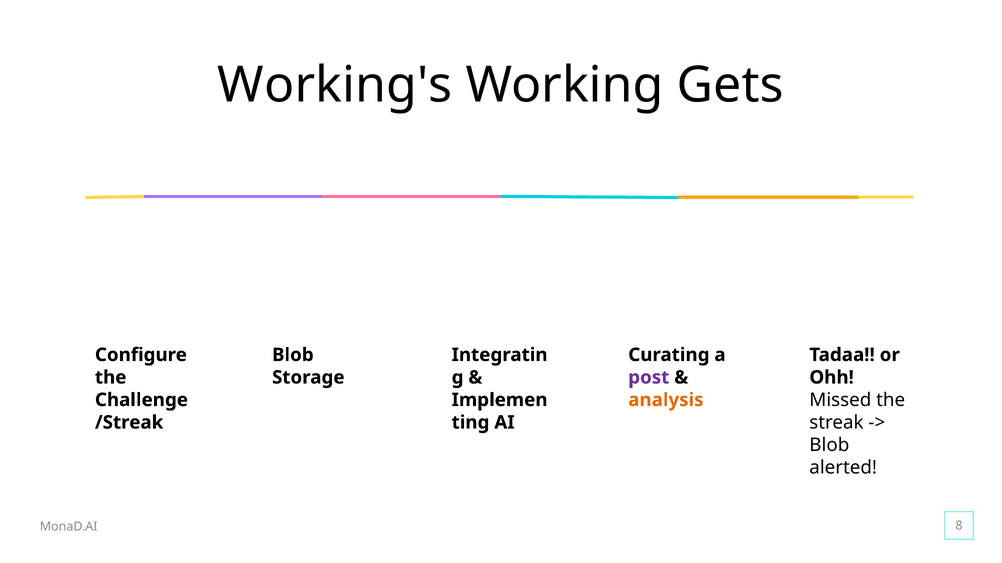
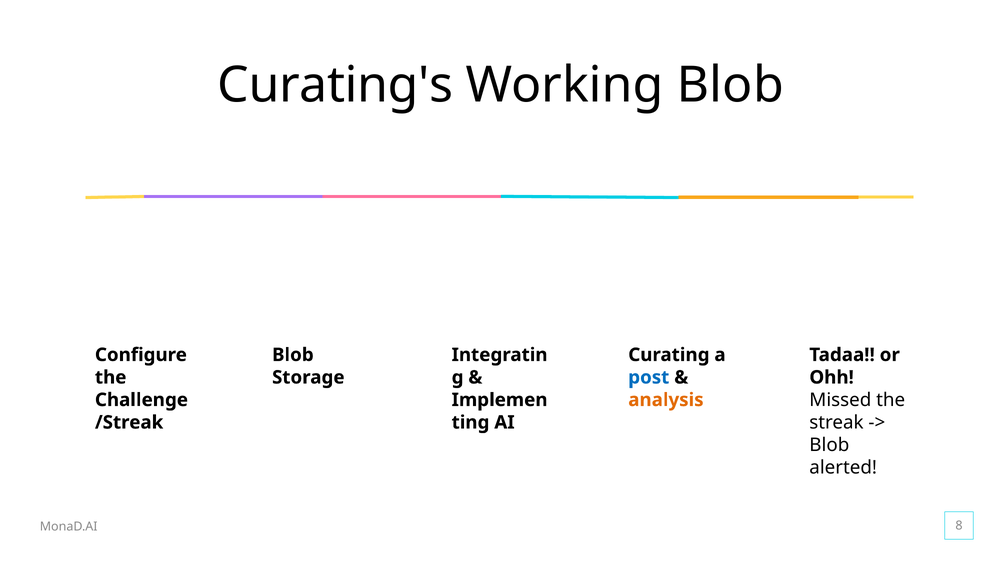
Working's: Working's -> Curating's
Working Gets: Gets -> Blob
post colour: purple -> blue
